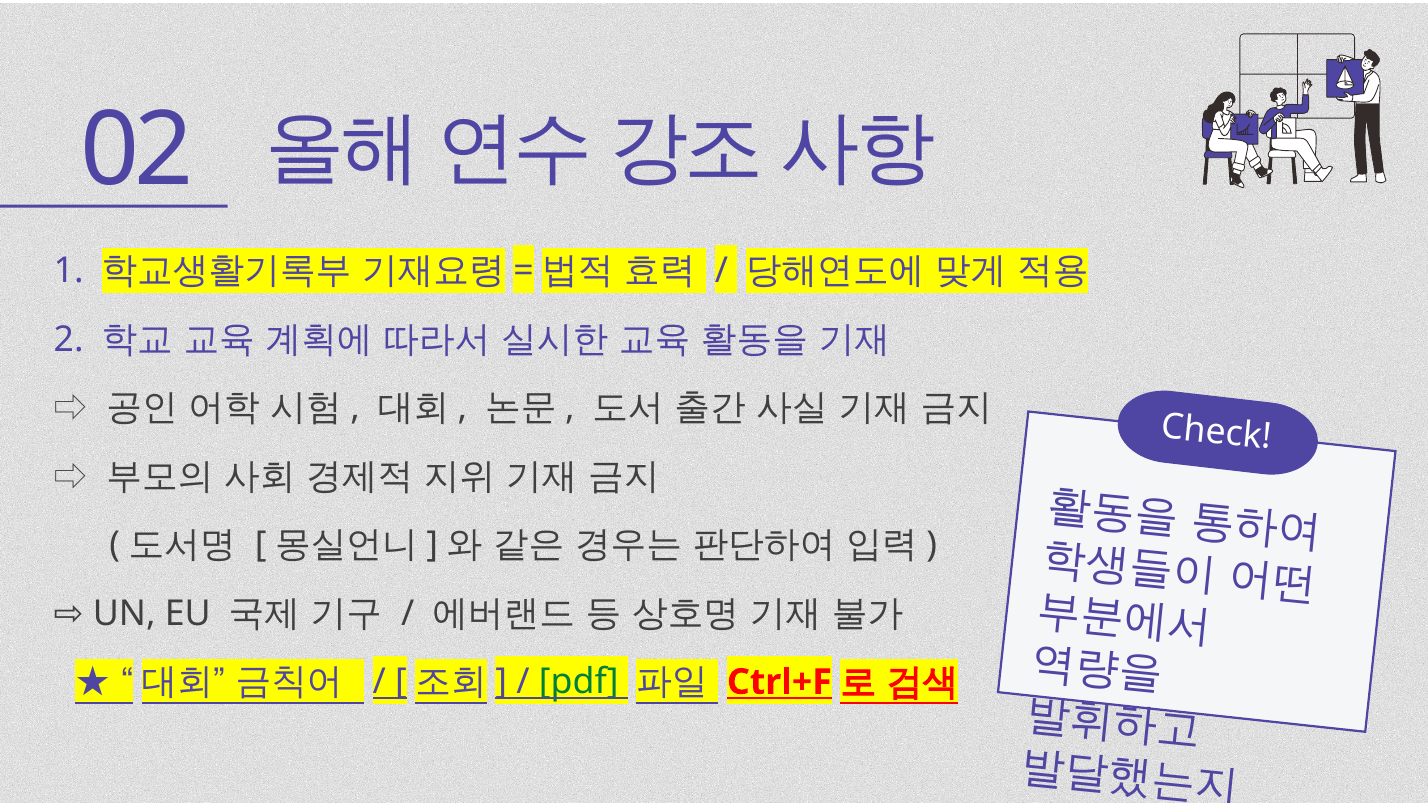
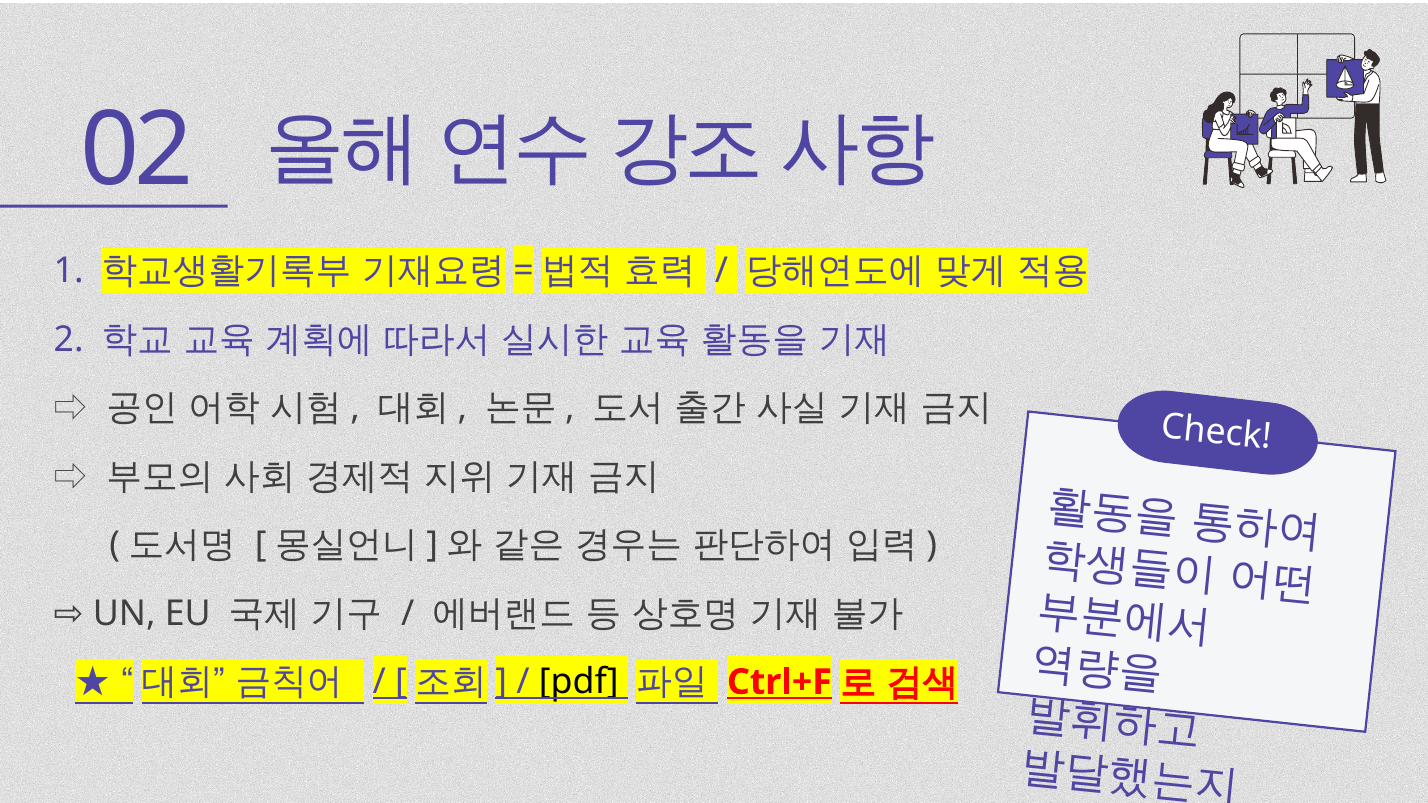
pdf colour: green -> black
